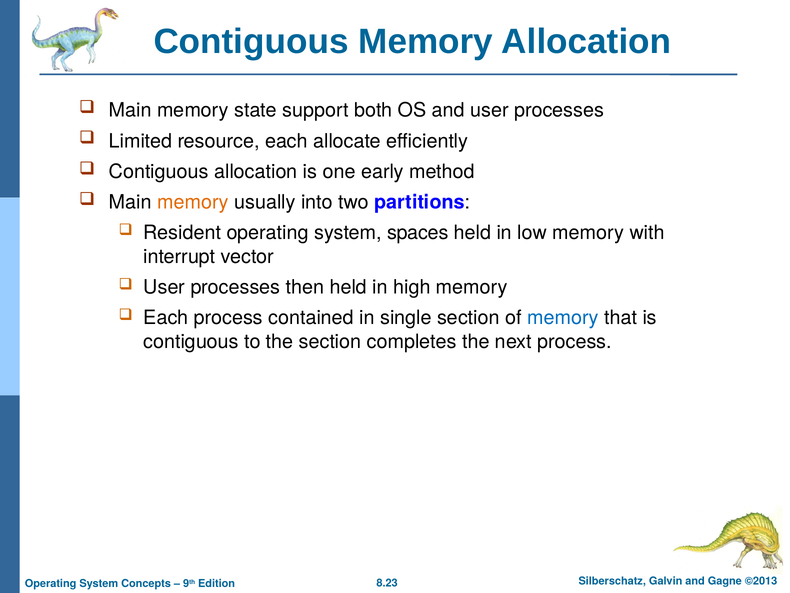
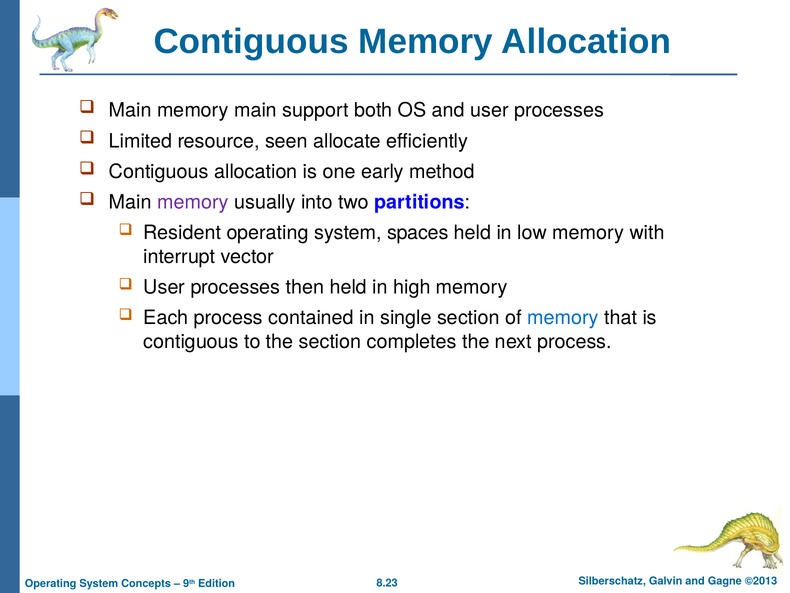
memory state: state -> main
resource each: each -> seen
memory at (193, 202) colour: orange -> purple
